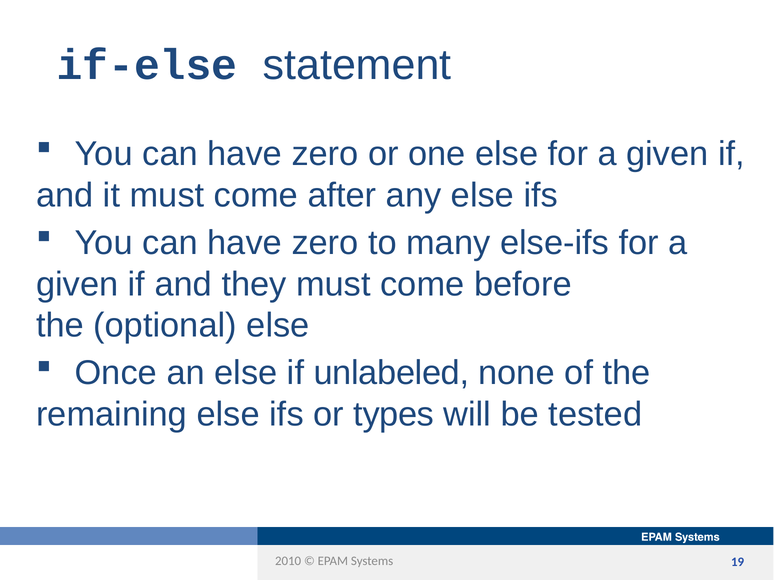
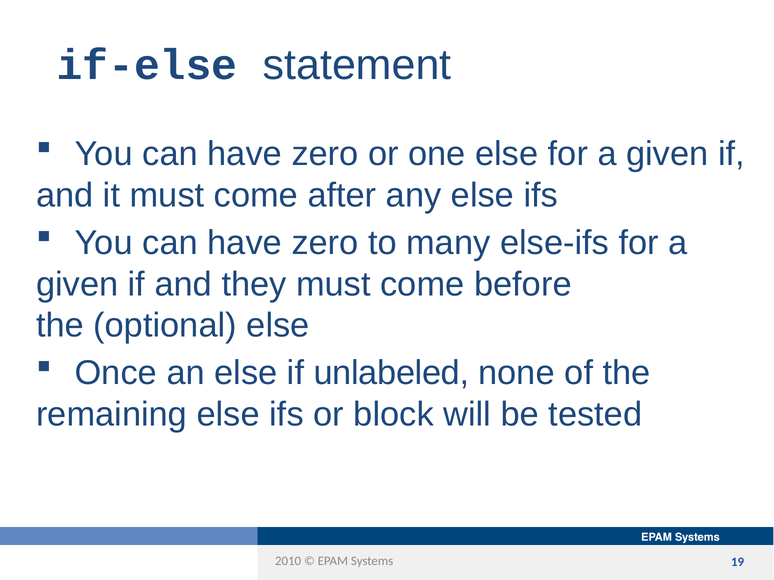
types: types -> block
